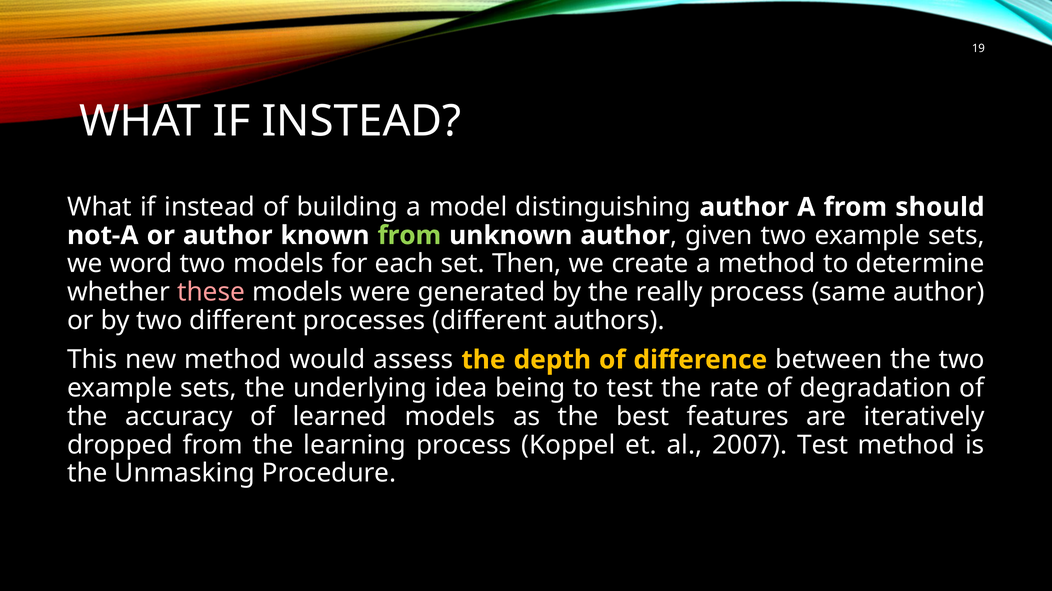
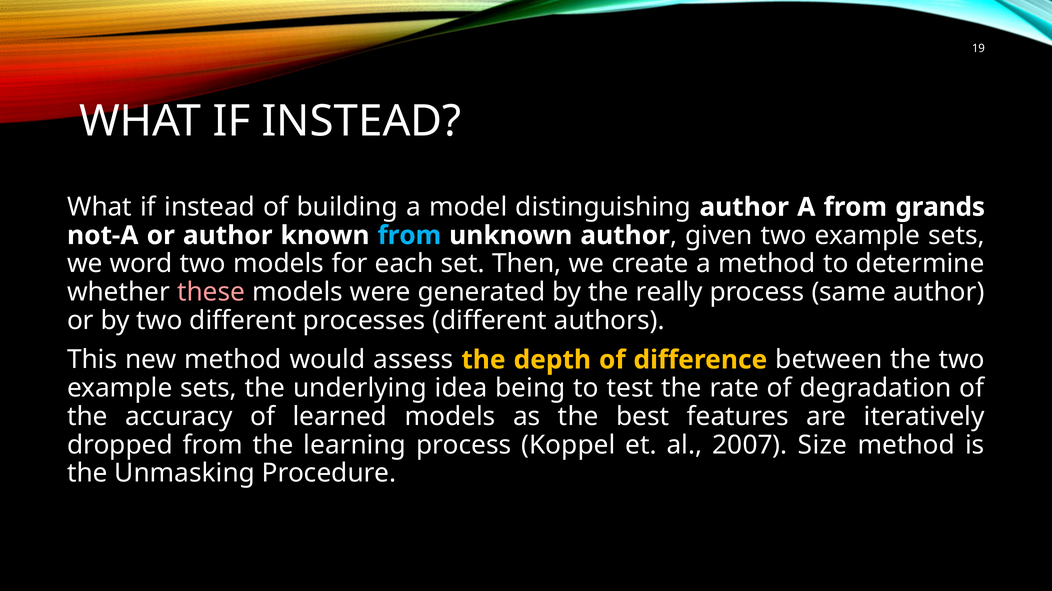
should: should -> grands
from at (409, 236) colour: light green -> light blue
2007 Test: Test -> Size
